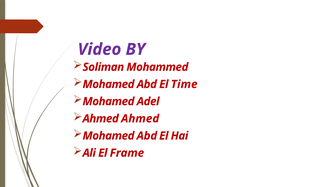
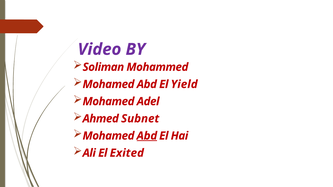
Time: Time -> Yield
Ahmed Ahmed: Ahmed -> Subnet
Abd at (147, 136) underline: none -> present
Frame: Frame -> Exited
